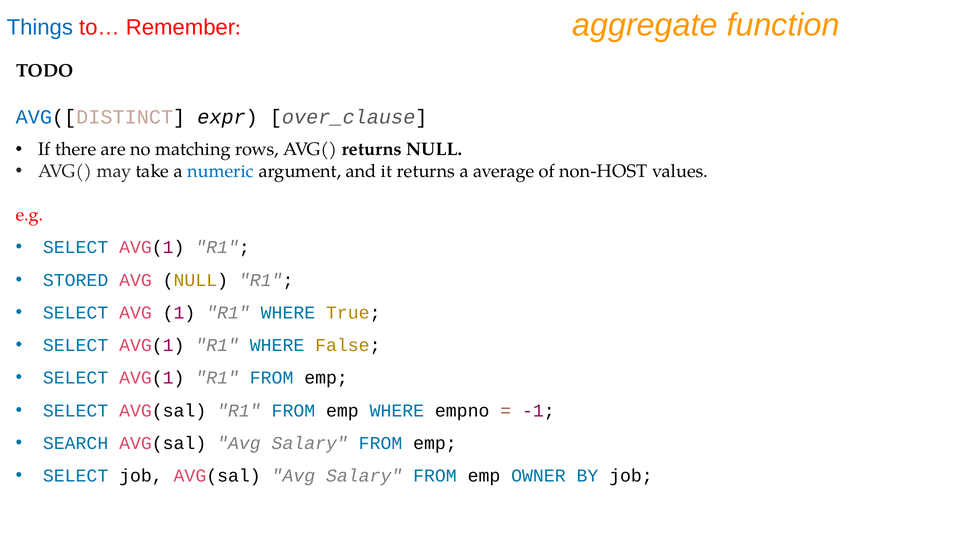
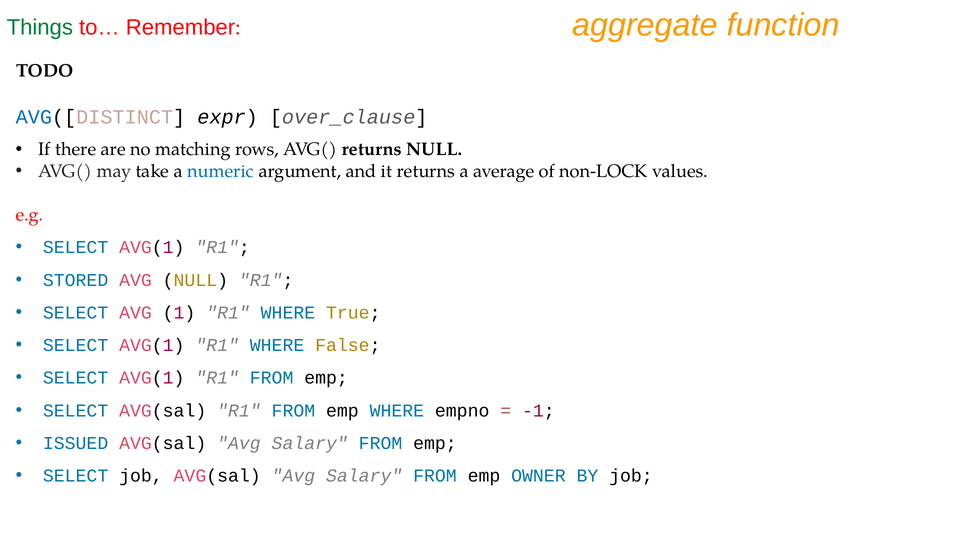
Things colour: blue -> green
non-HOST: non-HOST -> non-LOCK
SEARCH: SEARCH -> ISSUED
